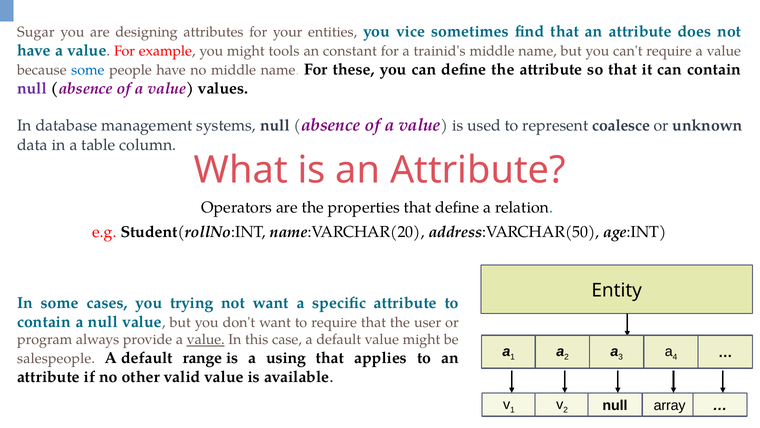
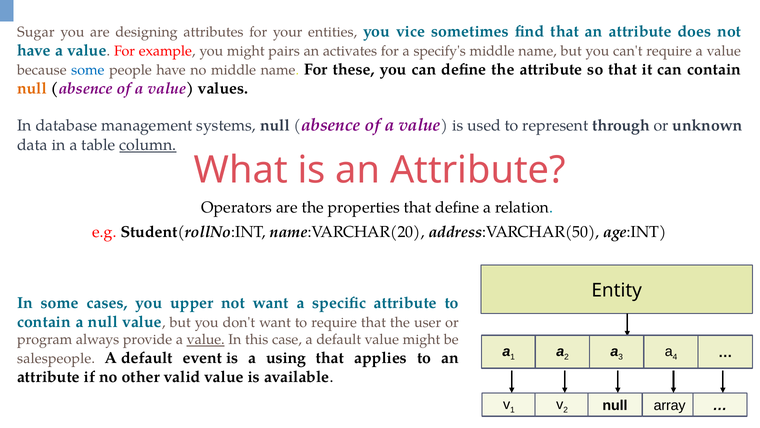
tools: tools -> pairs
constant: constant -> activates
trainid's: trainid's -> specify's
null at (32, 89) colour: purple -> orange
coalesce: coalesce -> through
column underline: none -> present
trying: trying -> upper
range: range -> event
